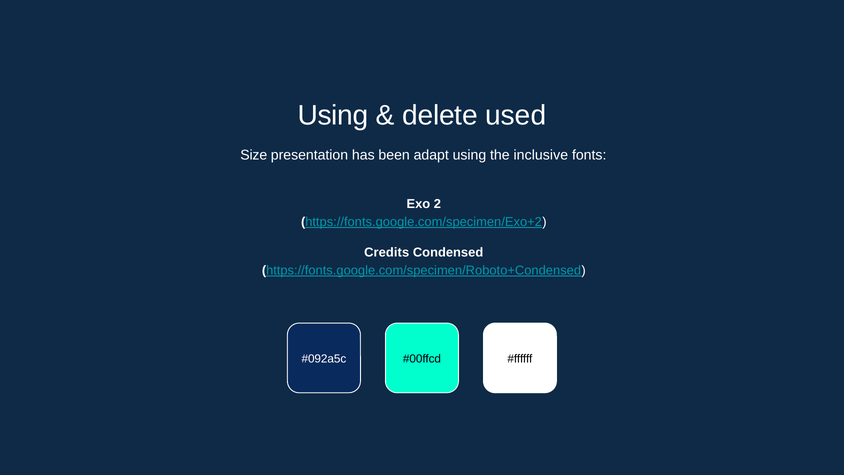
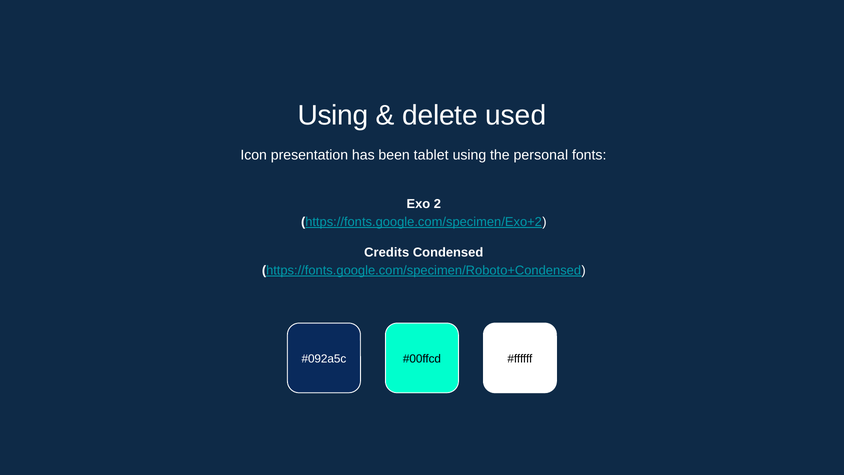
Size: Size -> Icon
adapt: adapt -> tablet
inclusive: inclusive -> personal
